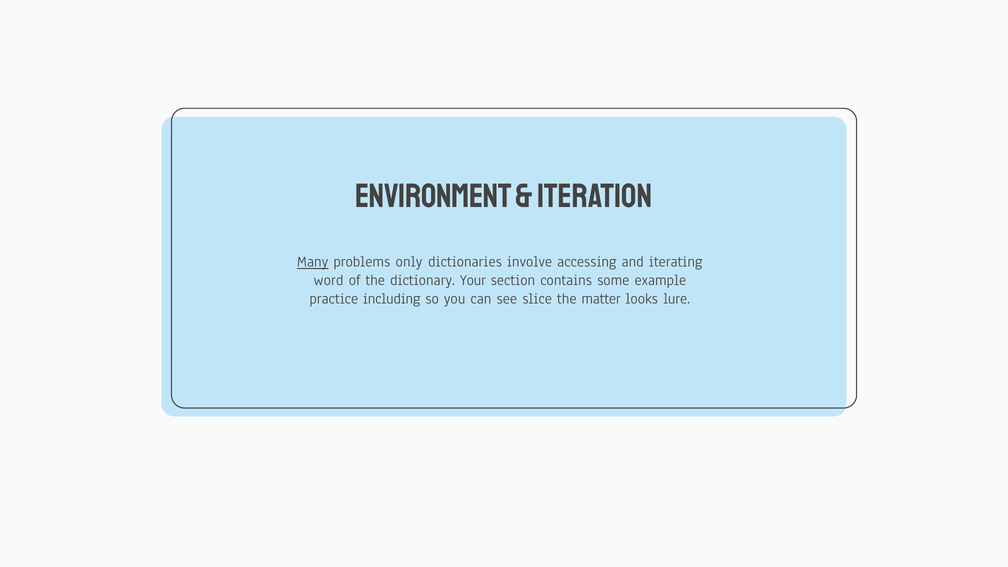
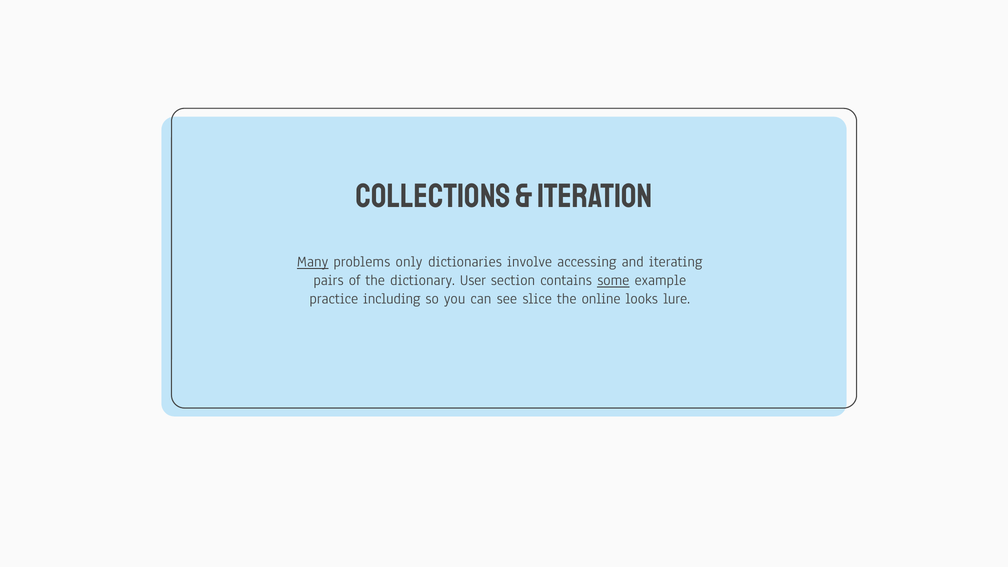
Environment: Environment -> Collections
word: word -> pairs
Your: Your -> User
some underline: none -> present
matter: matter -> online
